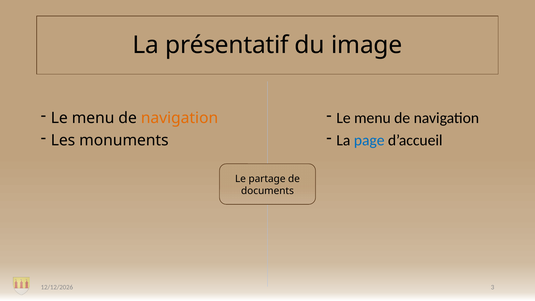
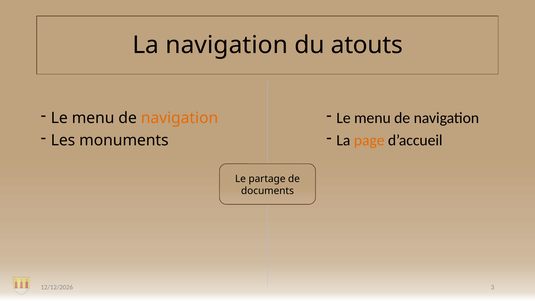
La présentatif: présentatif -> navigation
image: image -> atouts
page colour: blue -> orange
